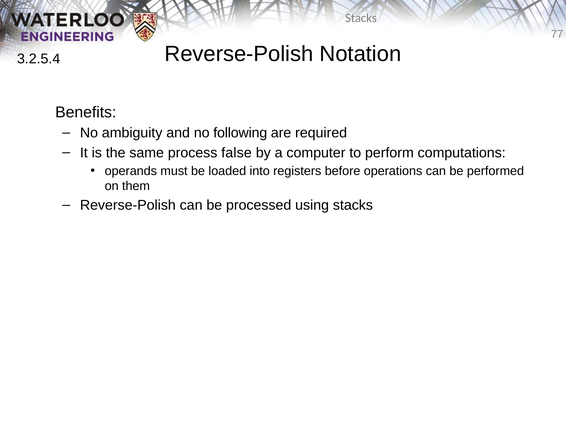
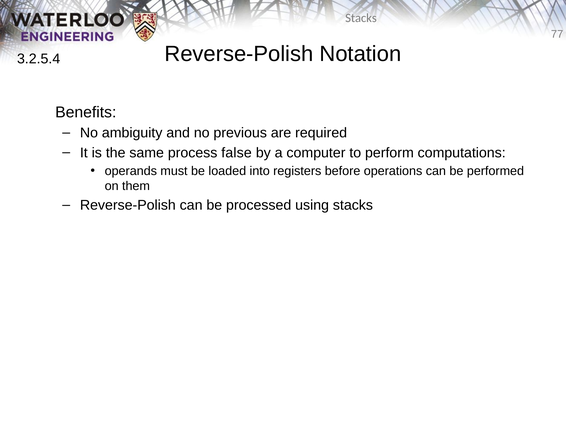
following: following -> previous
